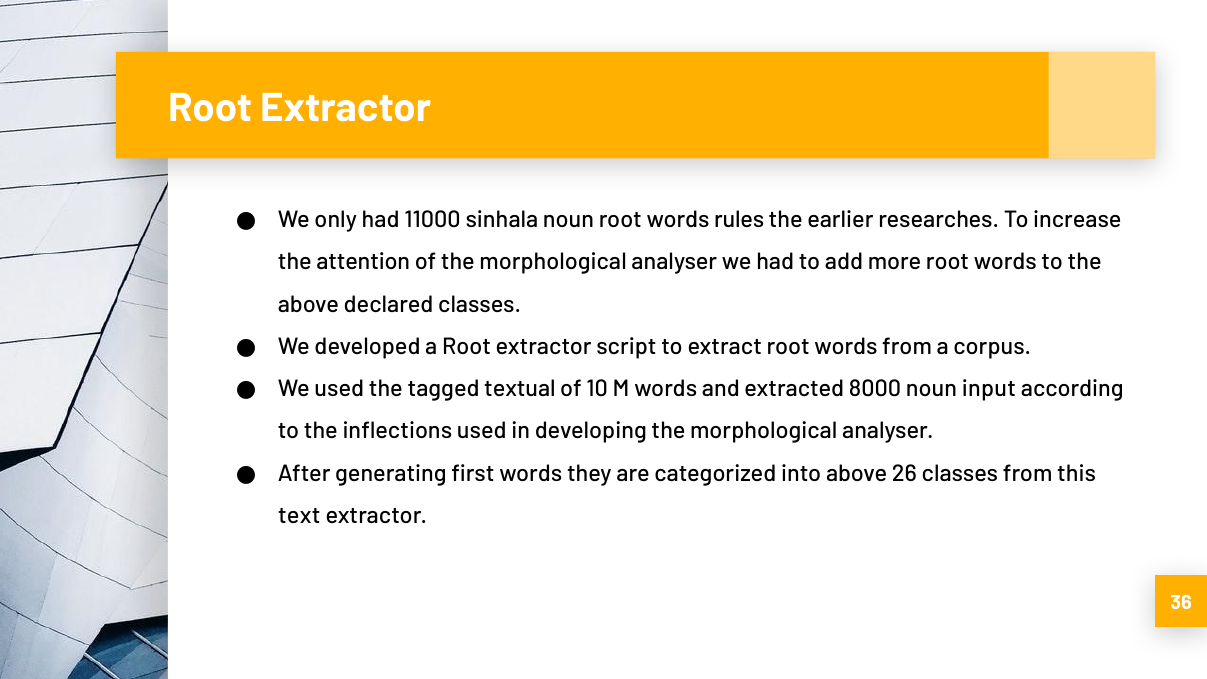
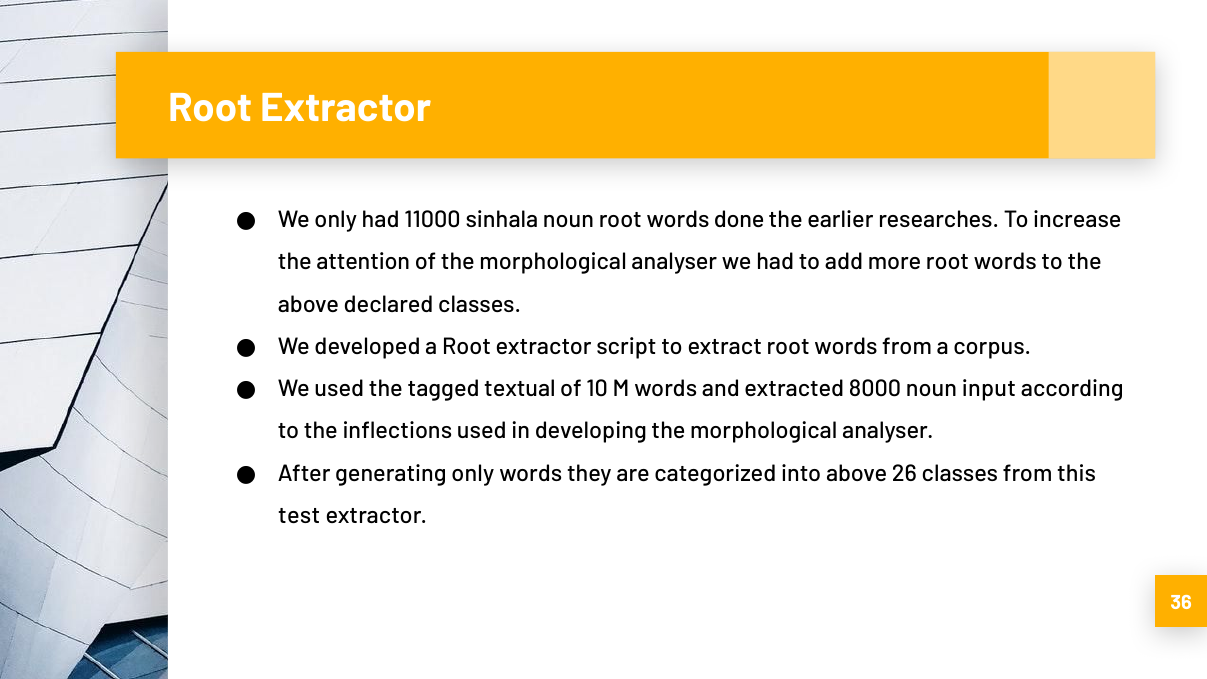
rules: rules -> done
generating first: first -> only
text: text -> test
